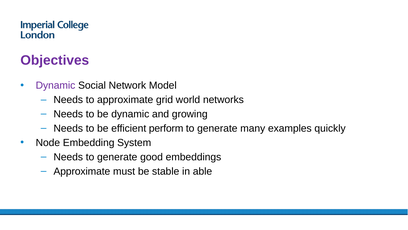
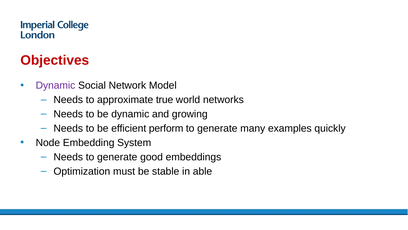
Objectives colour: purple -> red
grid: grid -> true
Approximate at (82, 171): Approximate -> Optimization
